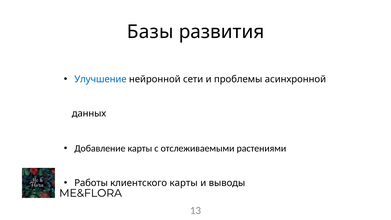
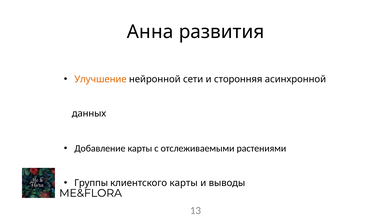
Базы: Базы -> Анна
Улучшение colour: blue -> orange
проблемы: проблемы -> сторонняя
Работы: Работы -> Группы
